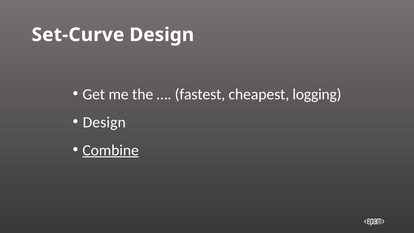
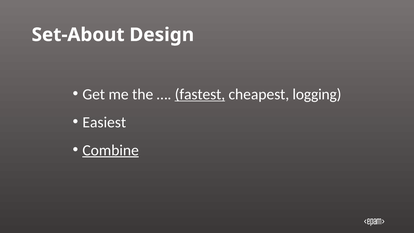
Set-Curve: Set-Curve -> Set-About
fastest underline: none -> present
Design at (104, 122): Design -> Easiest
